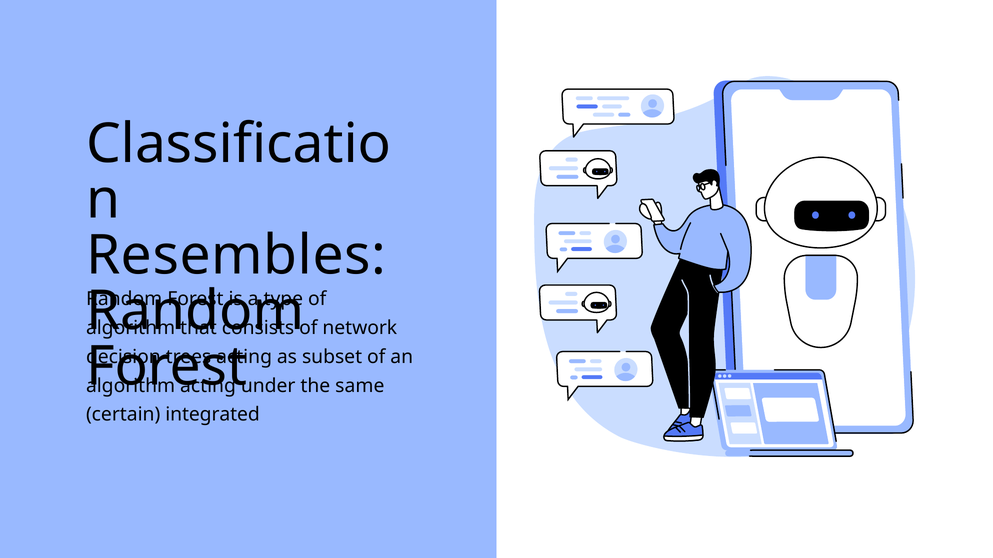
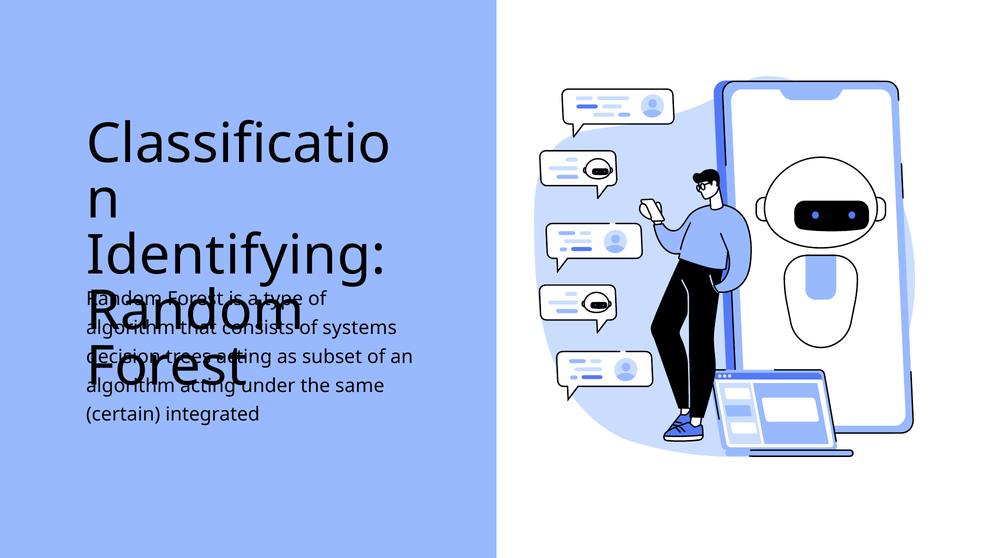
Resembles: Resembles -> Identifying
network: network -> systems
